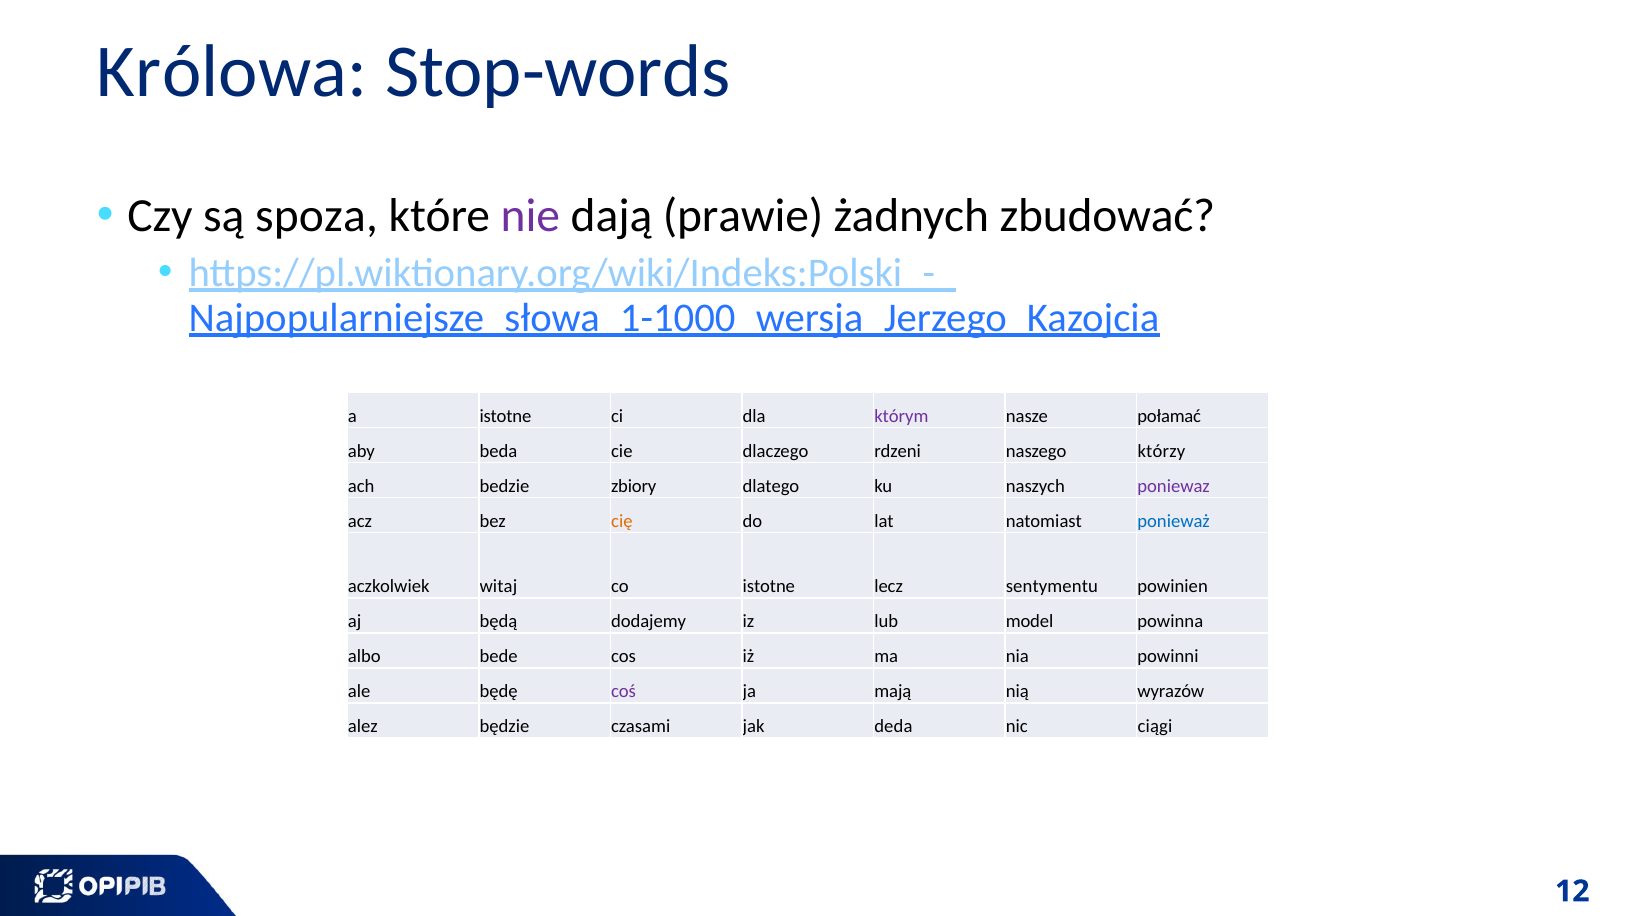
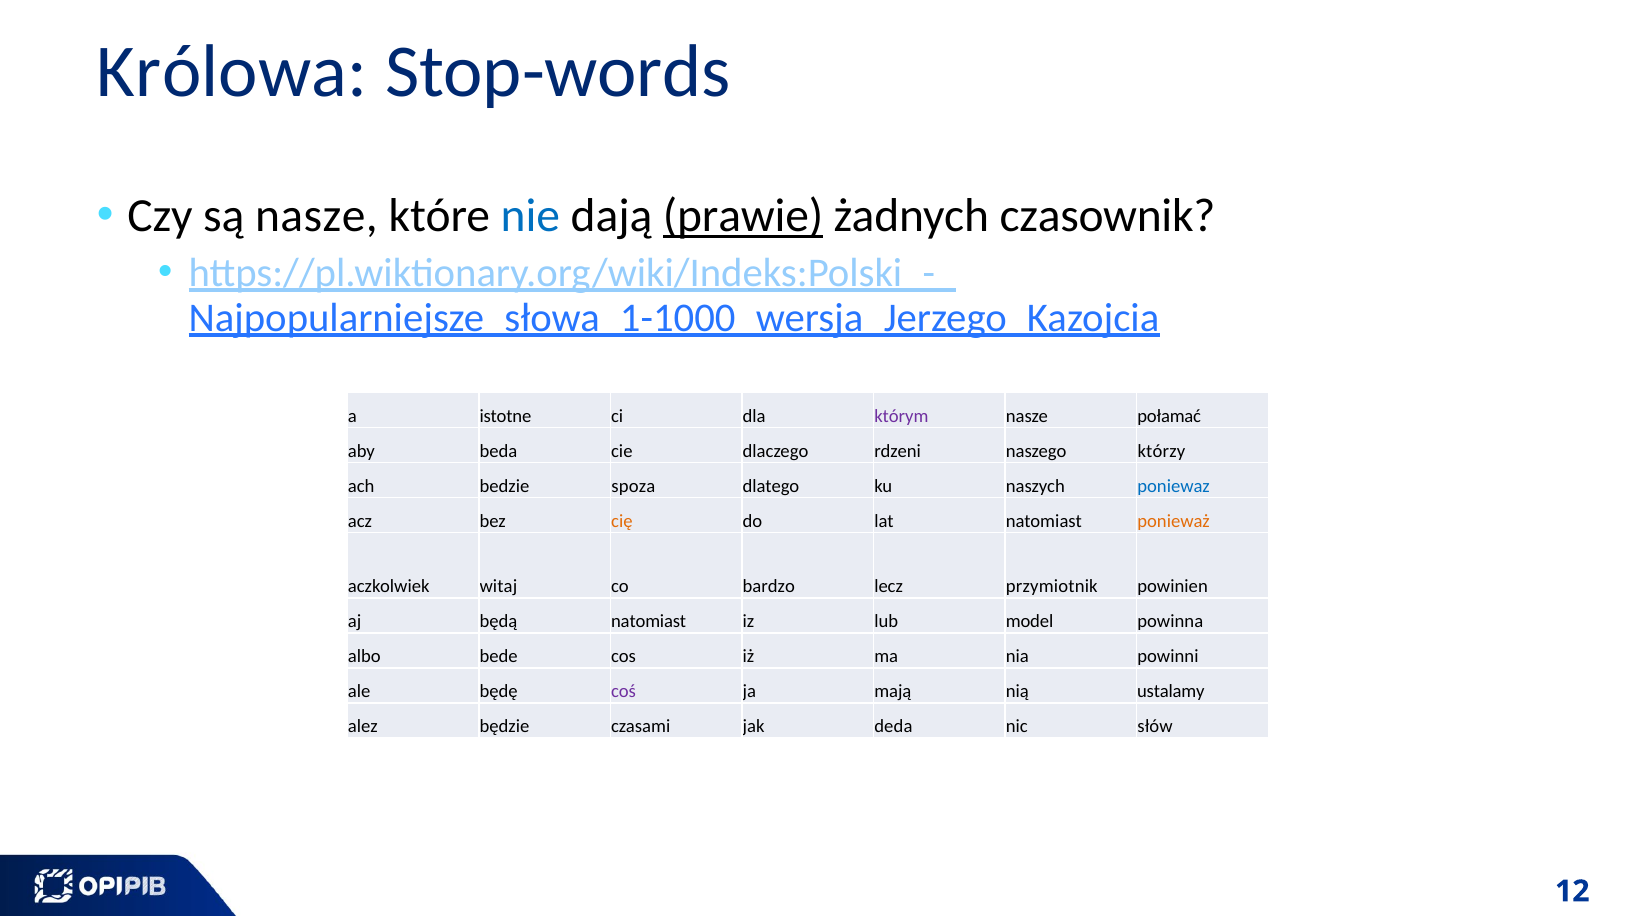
są spoza: spoza -> nasze
nie colour: purple -> blue
prawie underline: none -> present
zbudować: zbudować -> czasownik
zbiory: zbiory -> spoza
poniewaz colour: purple -> blue
ponieważ colour: blue -> orange
co istotne: istotne -> bardzo
sentymentu: sentymentu -> przymiotnik
będą dodajemy: dodajemy -> natomiast
wyrazów: wyrazów -> ustalamy
ciągi: ciągi -> słów
